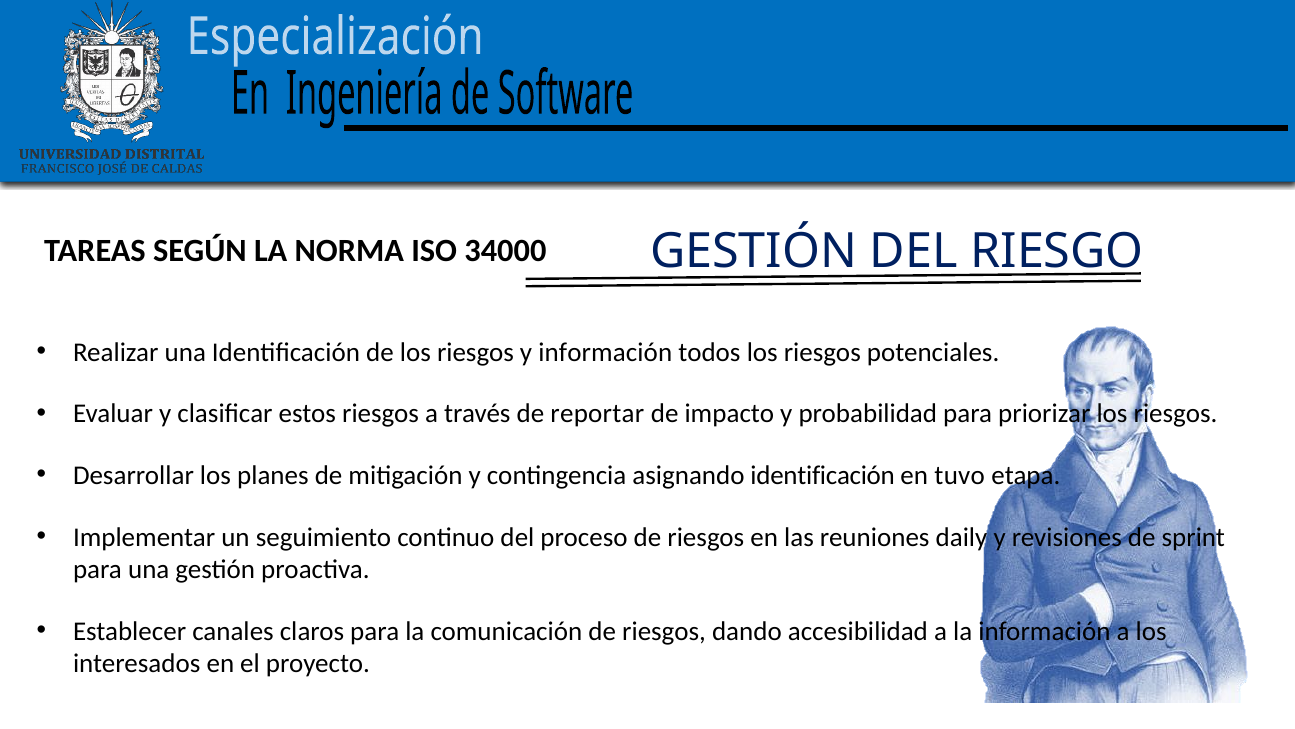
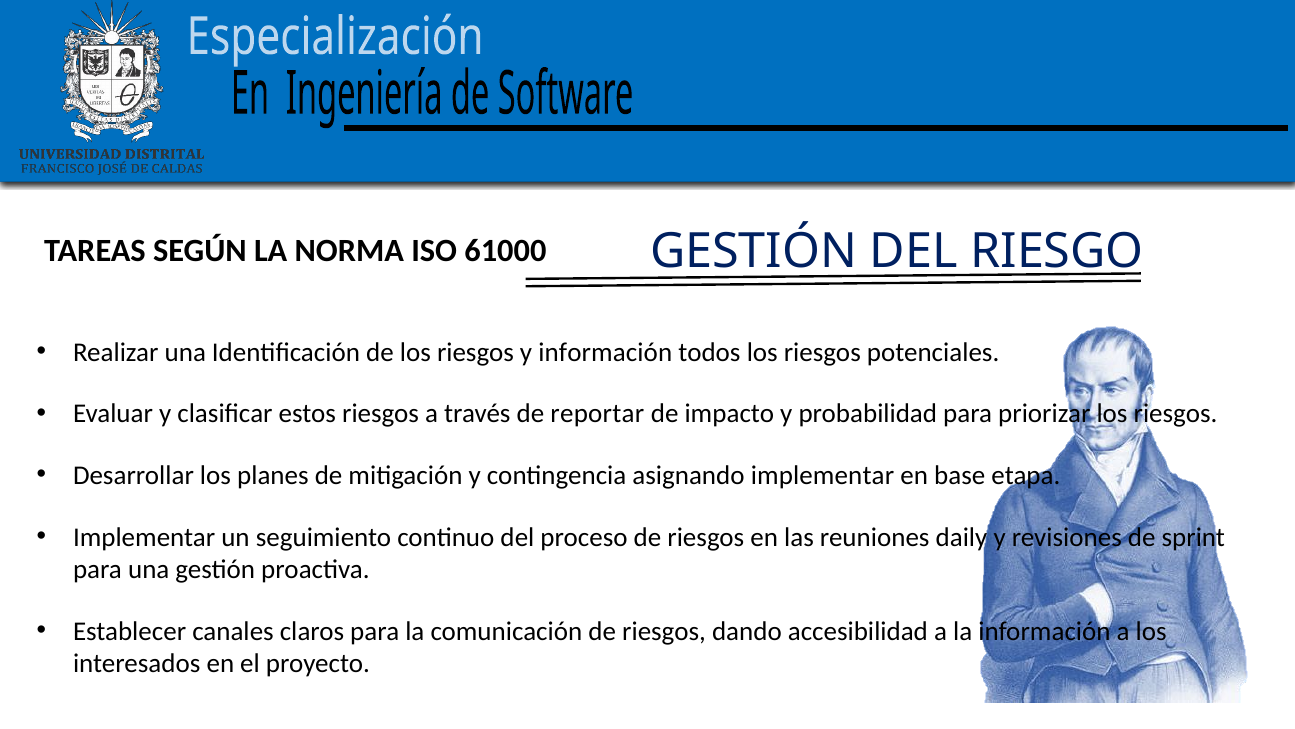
34000: 34000 -> 61000
asignando identificación: identificación -> implementar
tuvo: tuvo -> base
